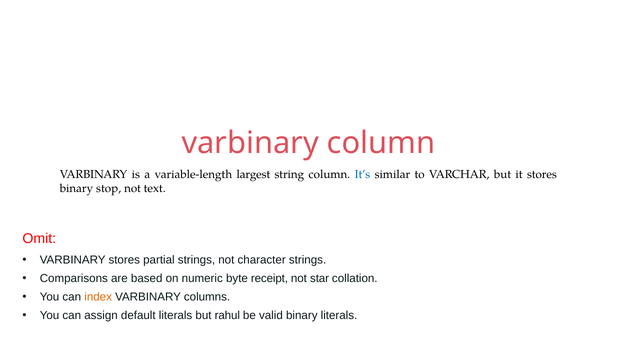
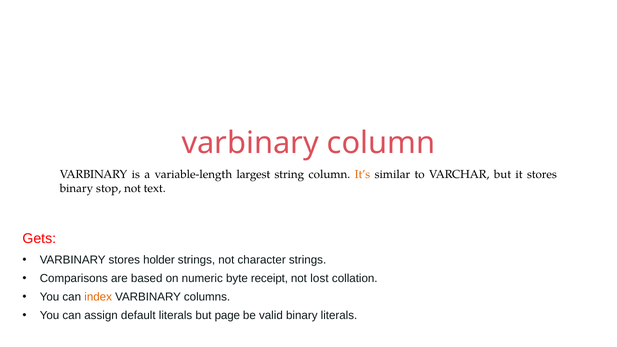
It’s colour: blue -> orange
Omit: Omit -> Gets
partial: partial -> holder
star: star -> lost
rahul: rahul -> page
